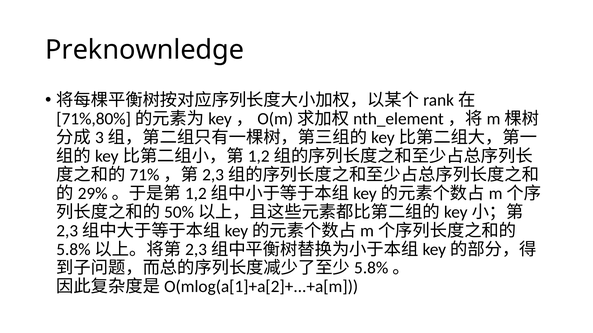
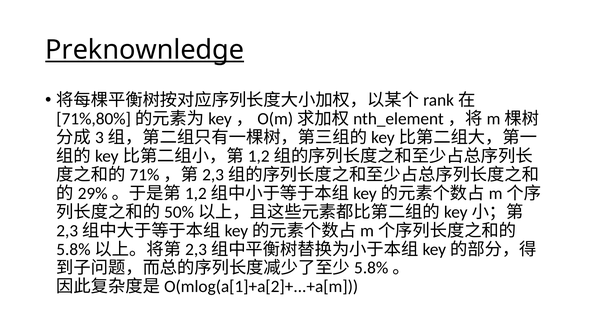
Preknownledge underline: none -> present
